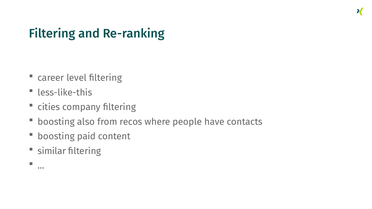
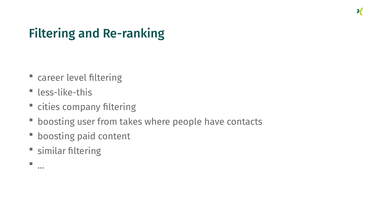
also: also -> user
recos: recos -> takes
